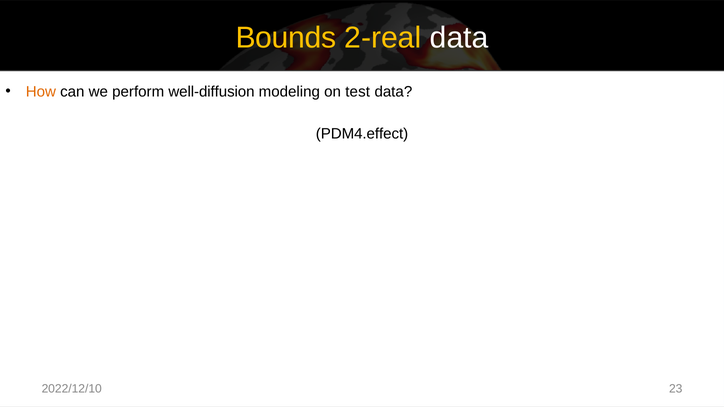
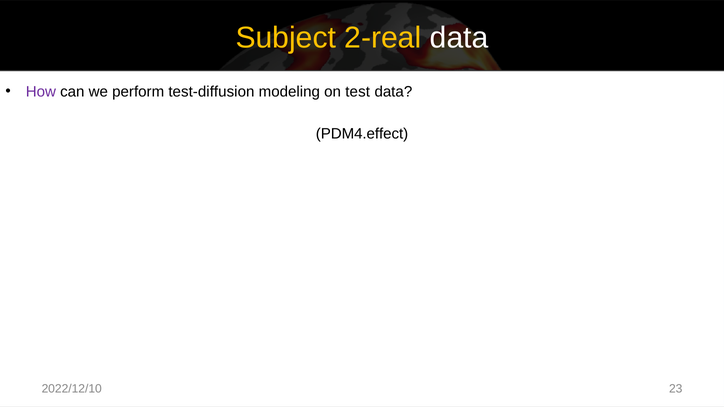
Bounds: Bounds -> Subject
How colour: orange -> purple
well-diffusion: well-diffusion -> test-diffusion
